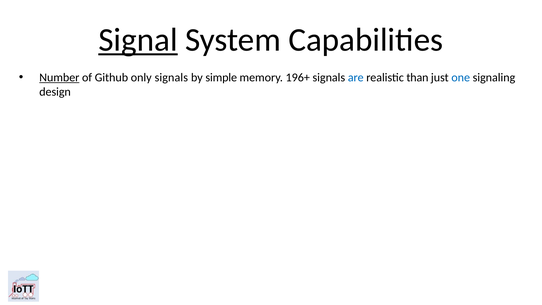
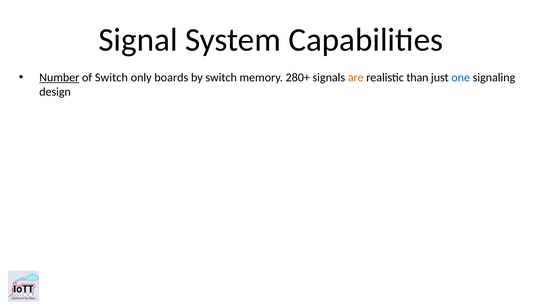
Signal underline: present -> none
of Github: Github -> Switch
only signals: signals -> boards
by simple: simple -> switch
196+: 196+ -> 280+
are colour: blue -> orange
